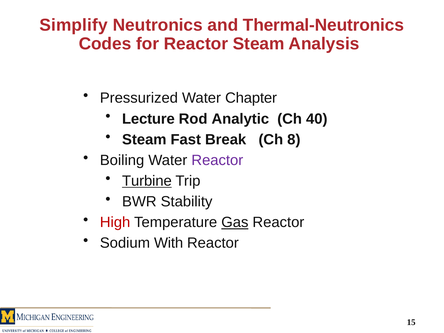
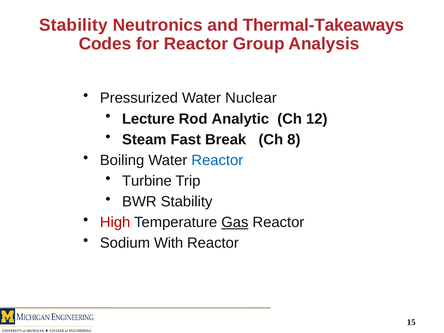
Simplify at (74, 25): Simplify -> Stability
Thermal-Neutronics: Thermal-Neutronics -> Thermal-Takeaways
Reactor Steam: Steam -> Group
Chapter: Chapter -> Nuclear
40: 40 -> 12
Reactor at (217, 160) colour: purple -> blue
Turbine underline: present -> none
